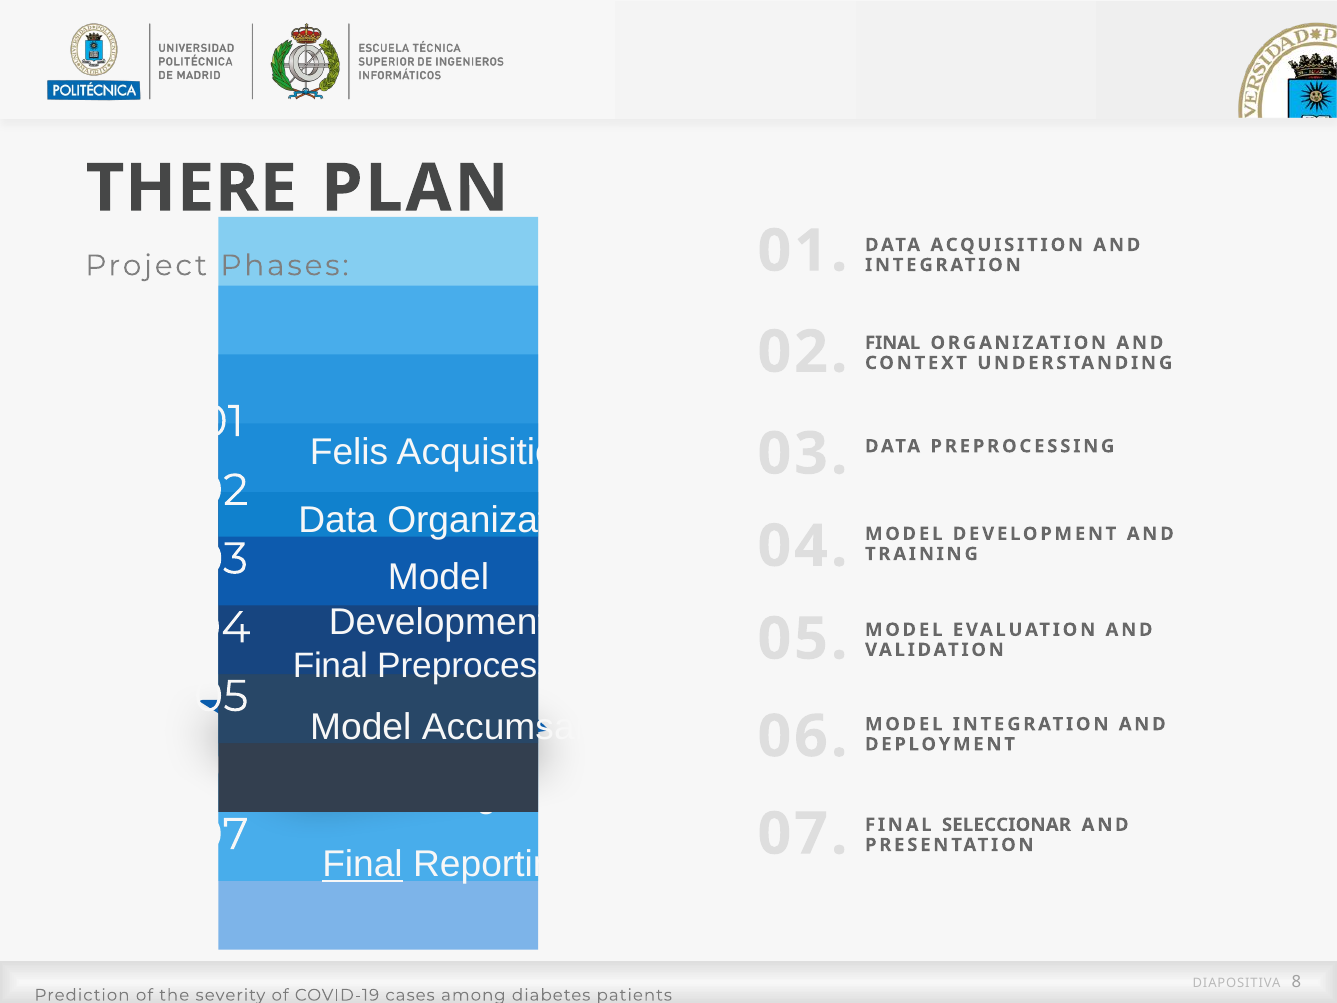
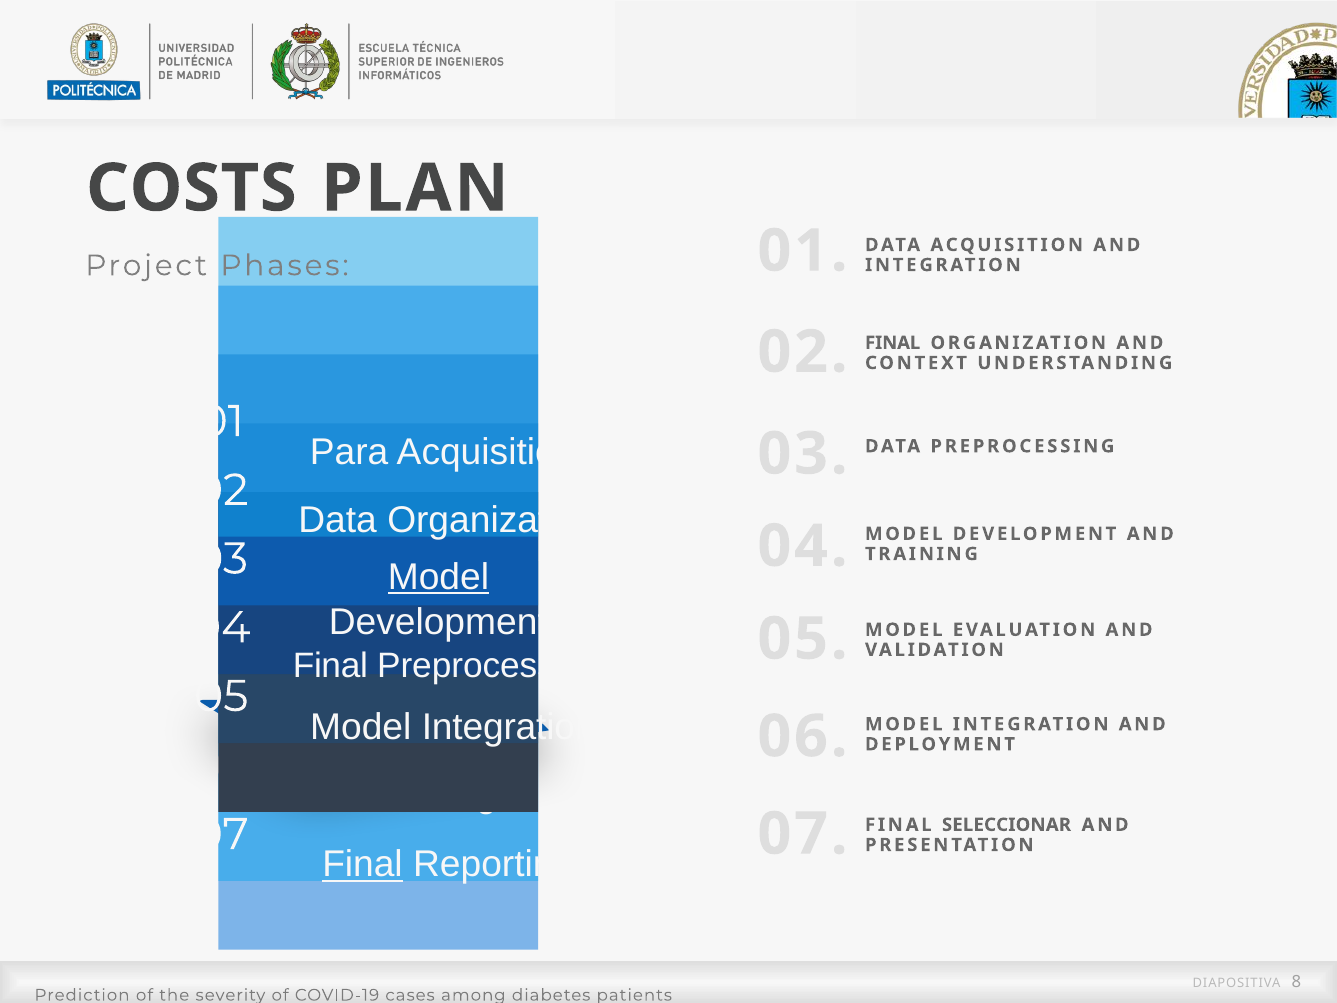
THERE: THERE -> COSTS
Felis: Felis -> Para
Model at (438, 577) underline: none -> present
Accumsan at (509, 727): Accumsan -> Integration
